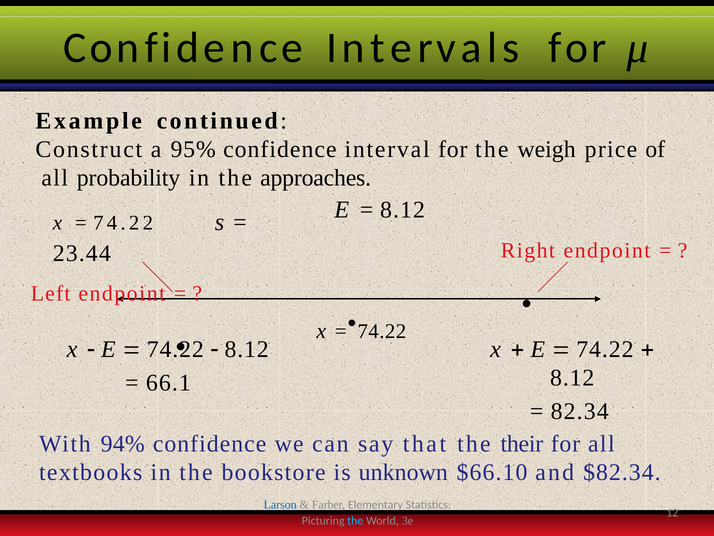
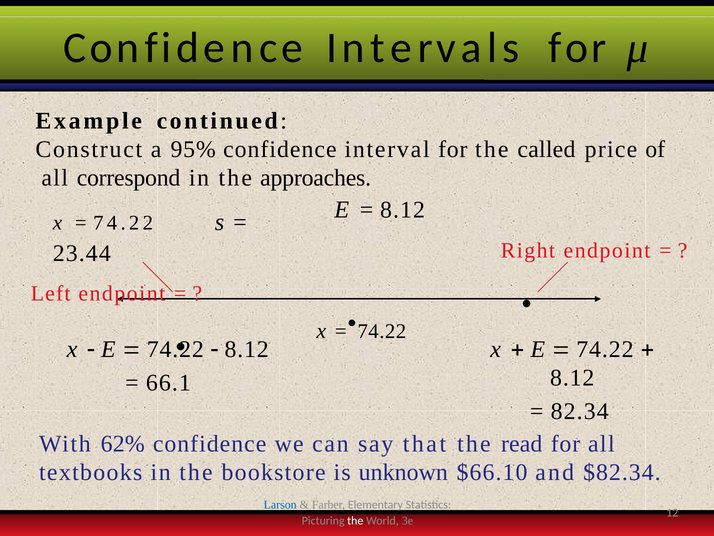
weigh: weigh -> called
probability: probability -> correspond
94%: 94% -> 62%
their: their -> read
the at (355, 520) colour: light blue -> white
